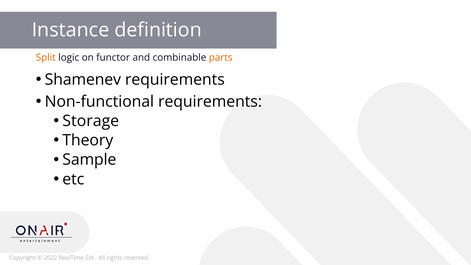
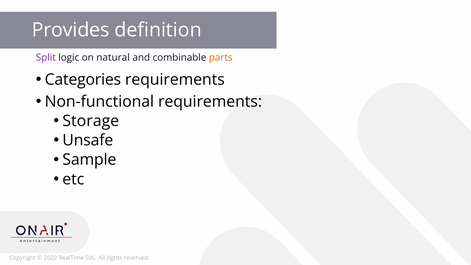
Instance: Instance -> Provides
Split colour: orange -> purple
functor: functor -> natural
Shamenev: Shamenev -> Categories
Theory: Theory -> Unsafe
